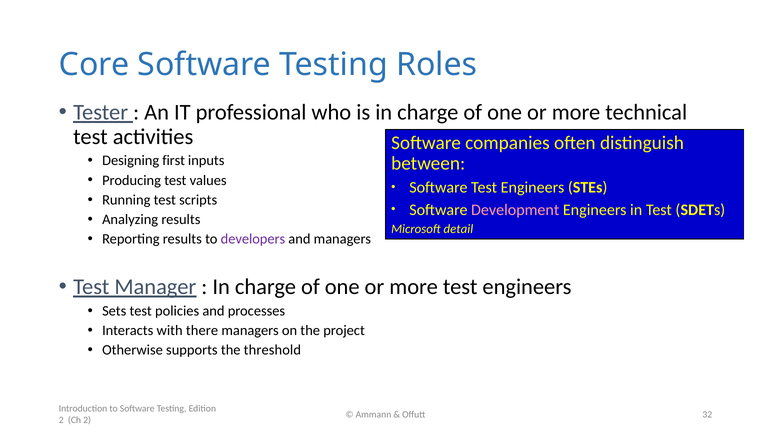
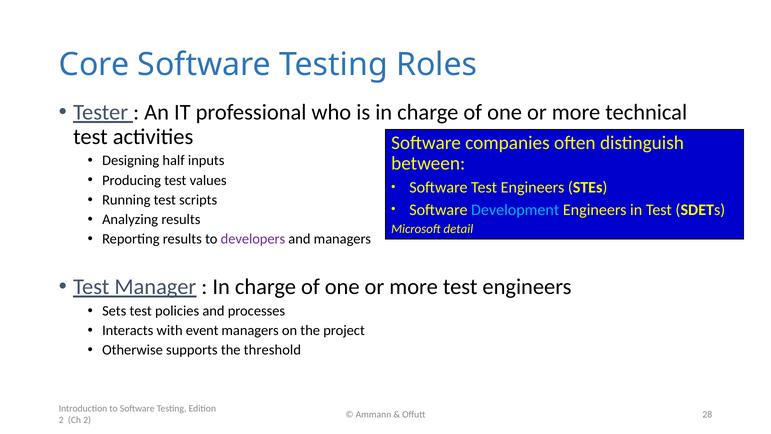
first: first -> half
Development colour: pink -> light blue
there: there -> event
32: 32 -> 28
